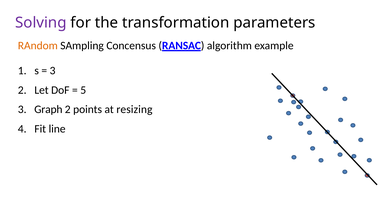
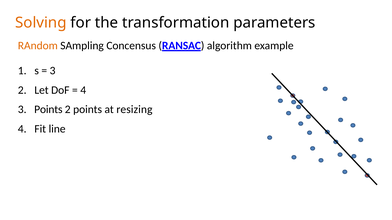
Solving colour: purple -> orange
5 at (83, 90): 5 -> 4
3 Graph: Graph -> Points
